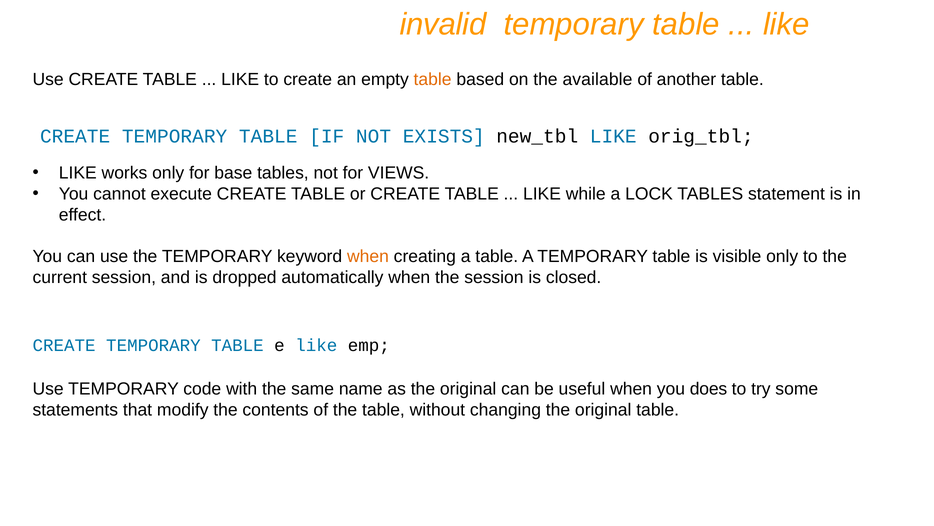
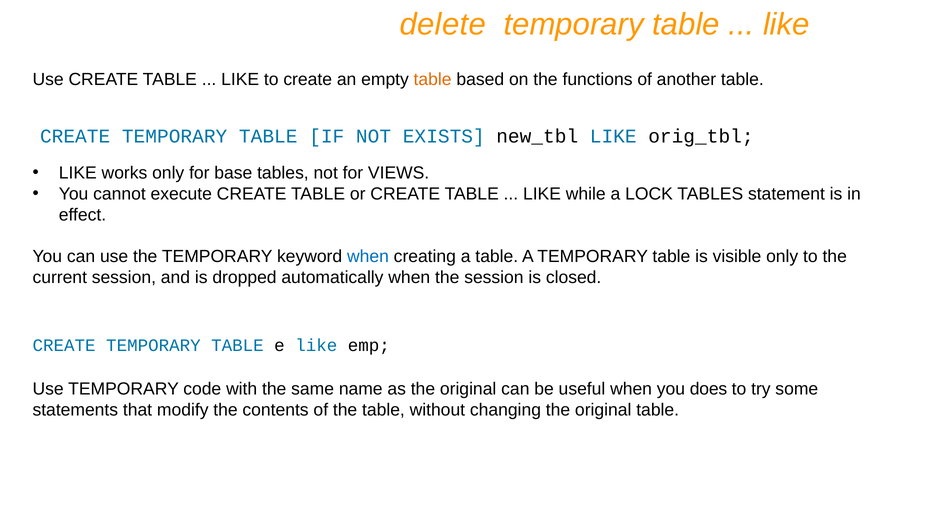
invalid: invalid -> delete
available: available -> functions
when at (368, 256) colour: orange -> blue
